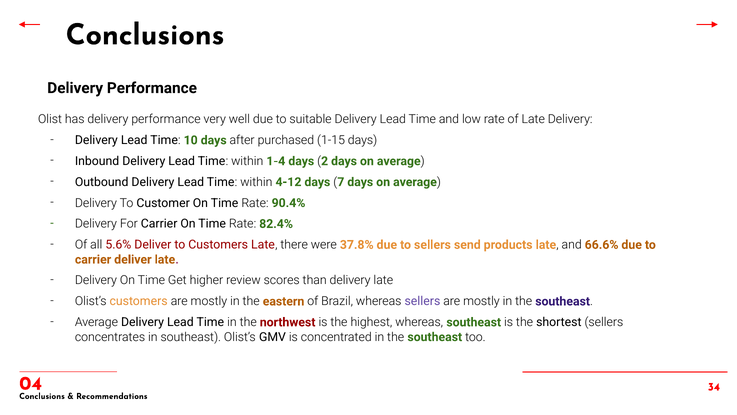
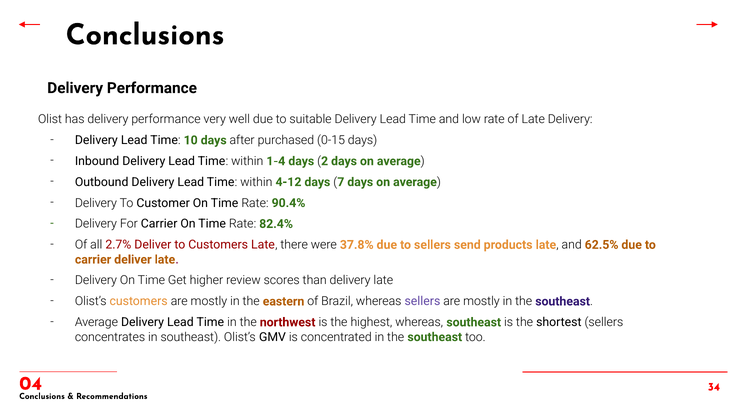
1-15: 1-15 -> 0-15
5.6%: 5.6% -> 2.7%
66.6%: 66.6% -> 62.5%
